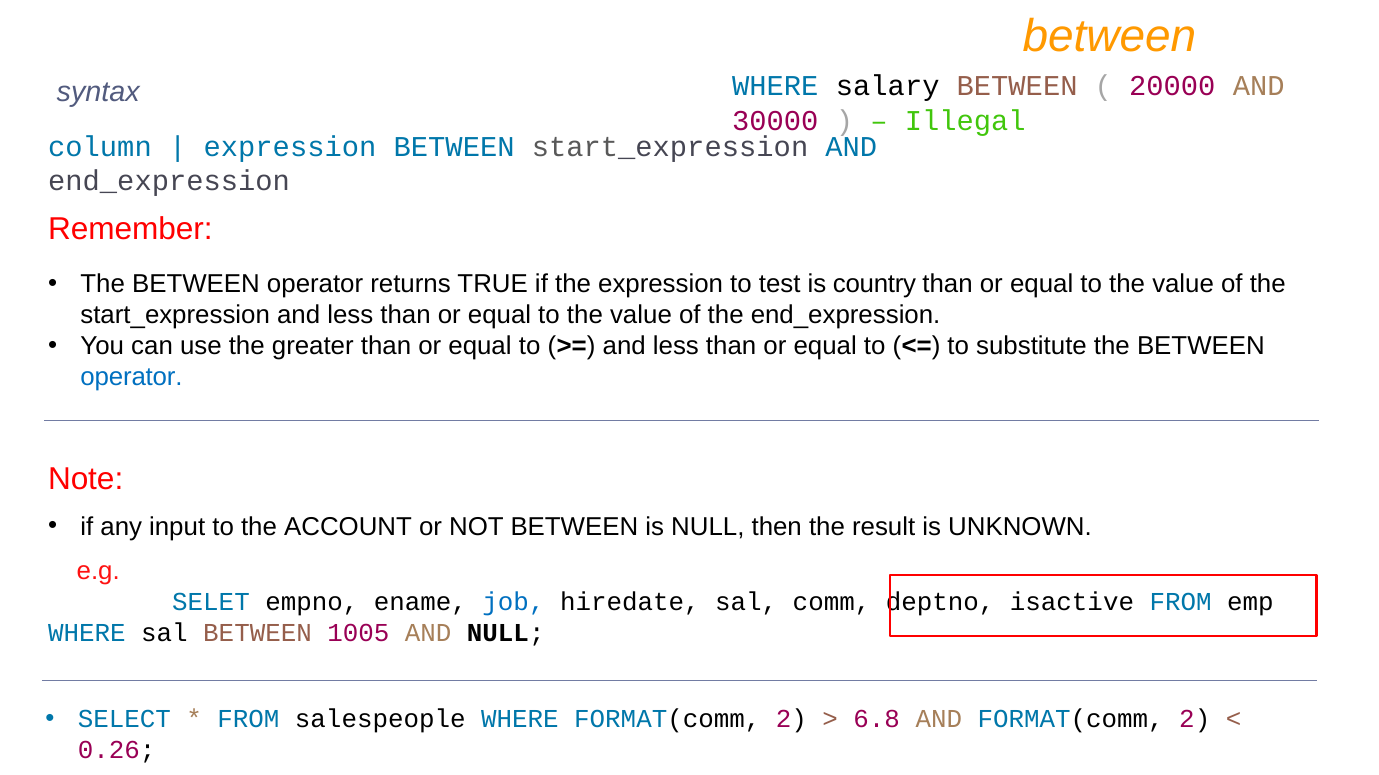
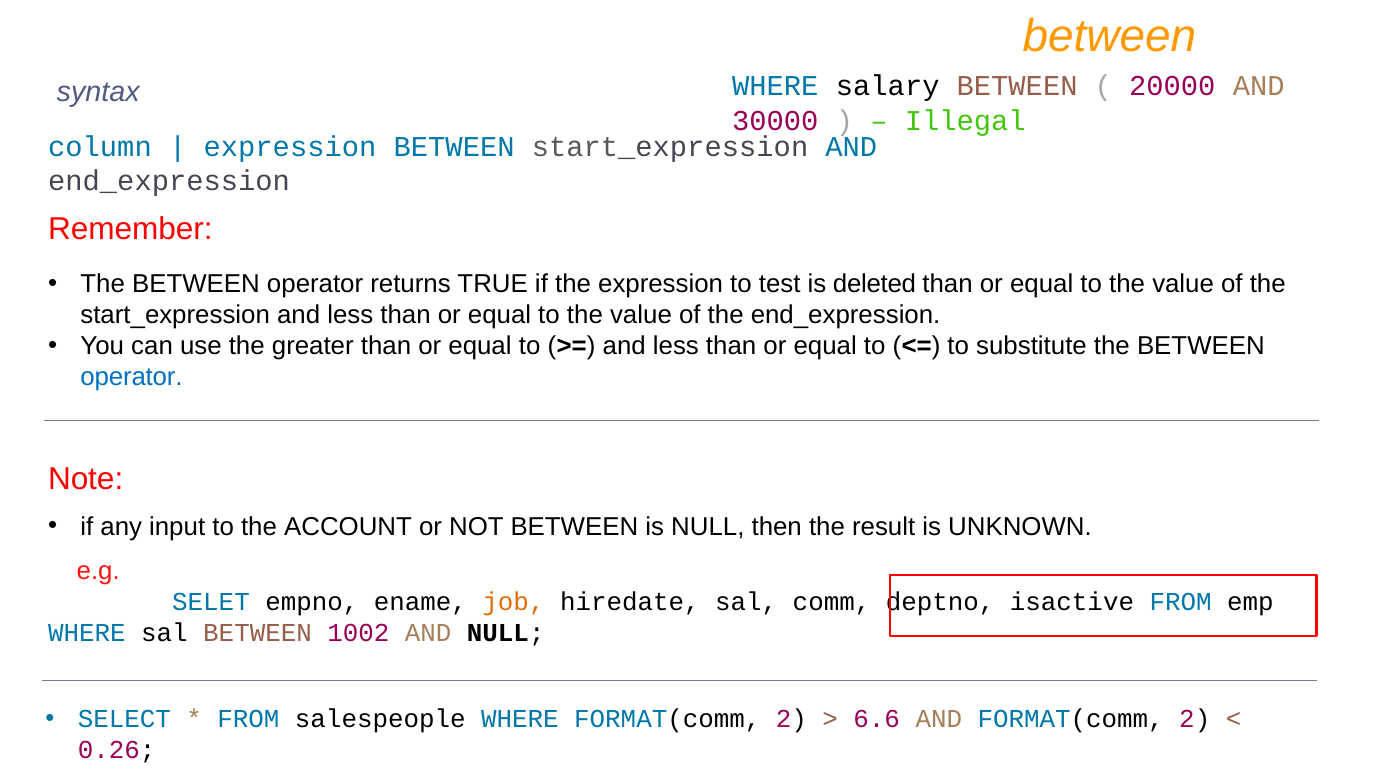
country: country -> deleted
job colour: blue -> orange
1005: 1005 -> 1002
6.8: 6.8 -> 6.6
